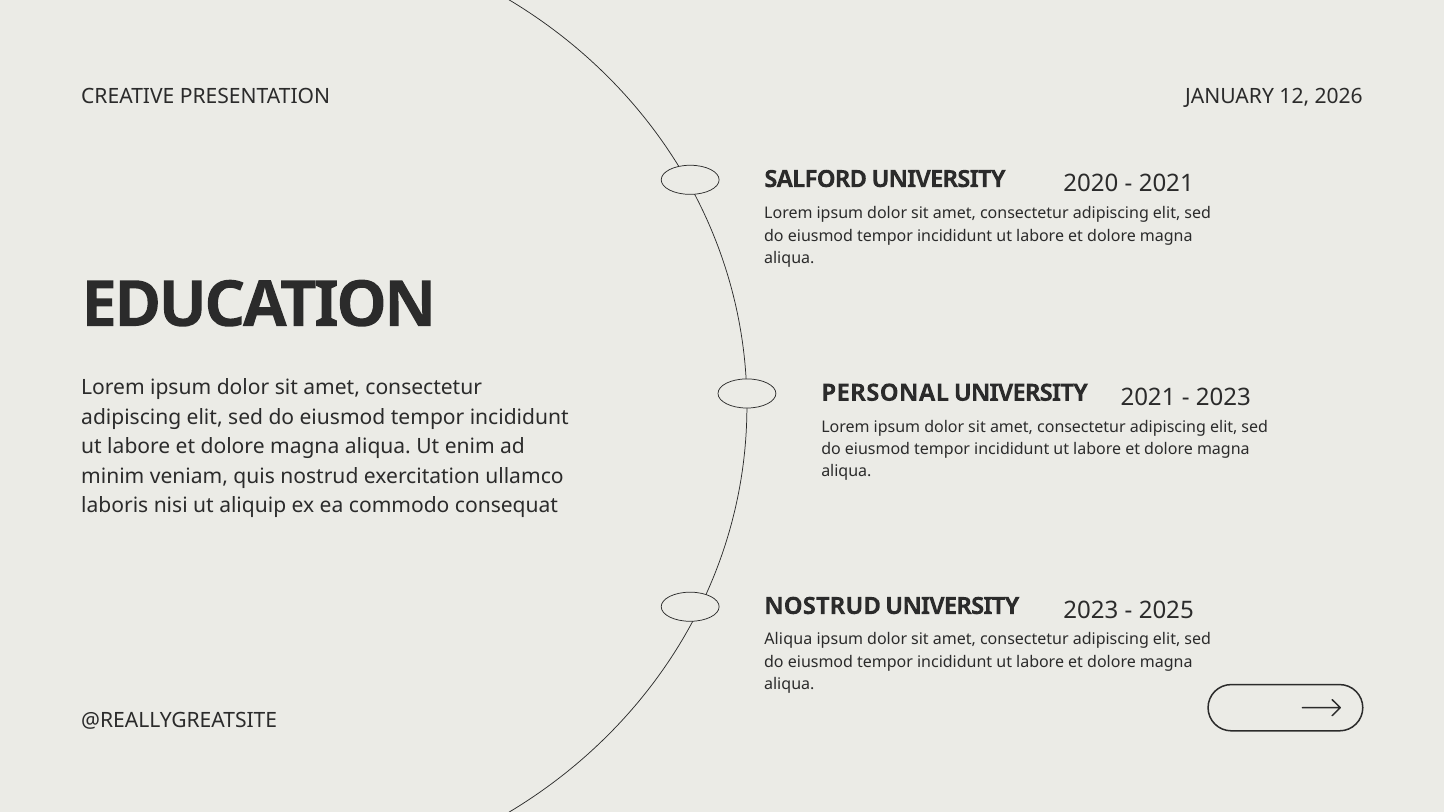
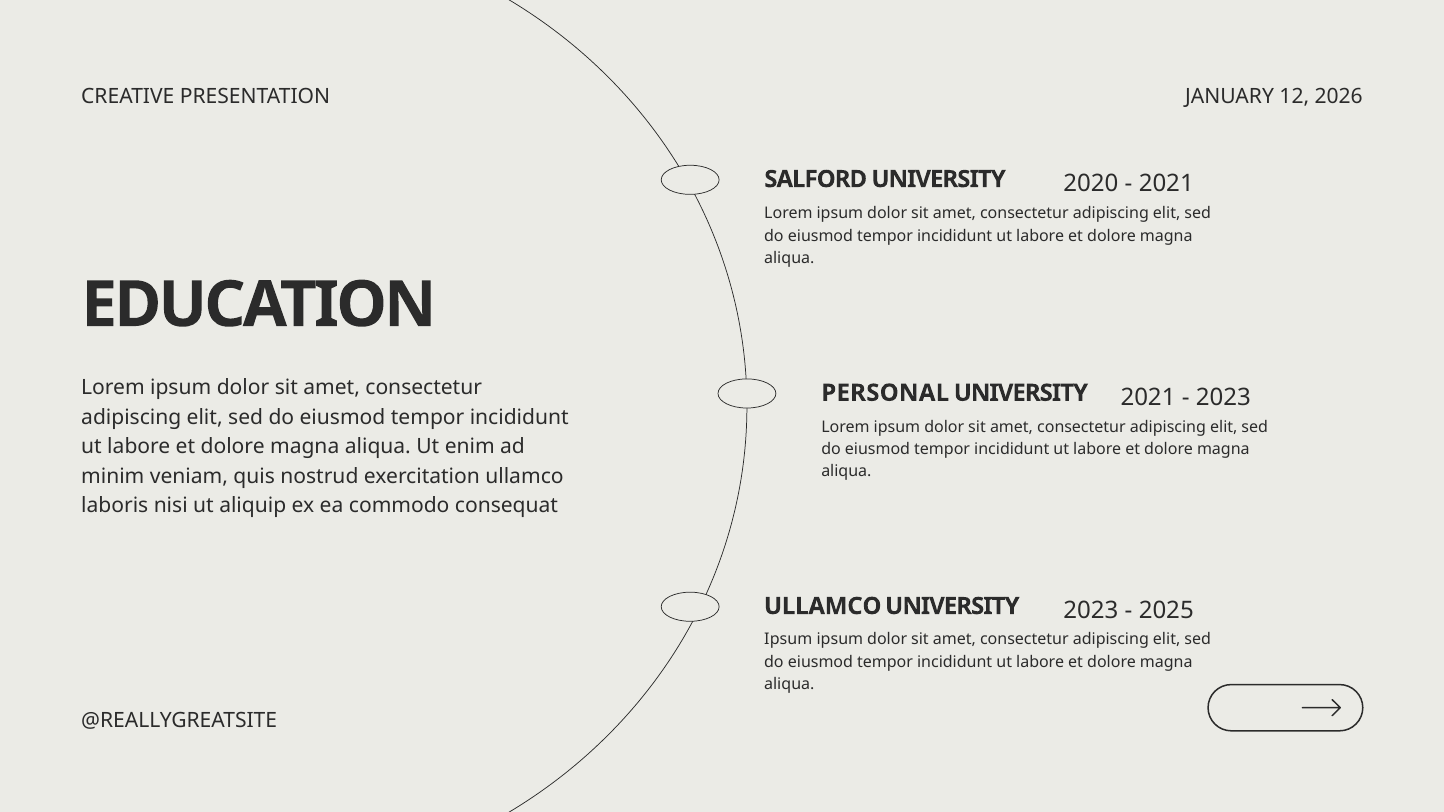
NOSTRUD at (823, 606): NOSTRUD -> ULLAMCO
Aliqua at (788, 640): Aliqua -> Ipsum
